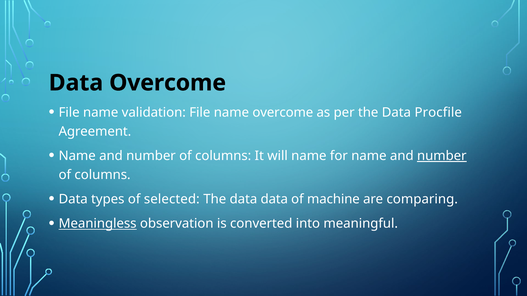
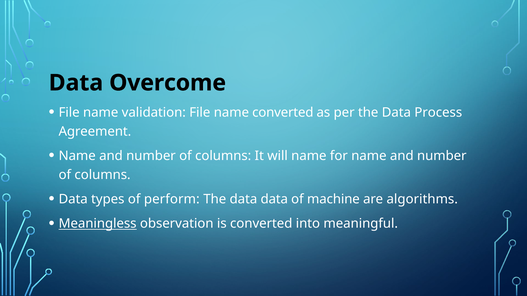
name overcome: overcome -> converted
Procfile: Procfile -> Process
number at (442, 156) underline: present -> none
selected: selected -> perform
comparing: comparing -> algorithms
